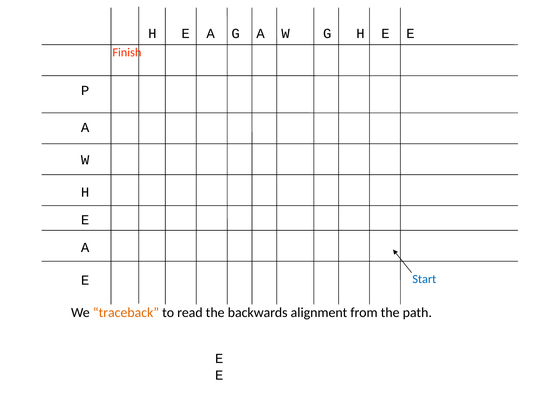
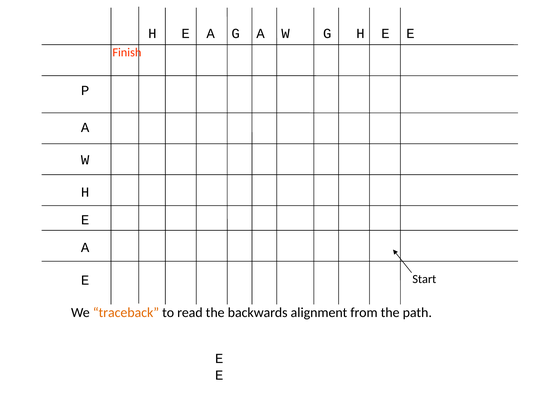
Start colour: blue -> black
